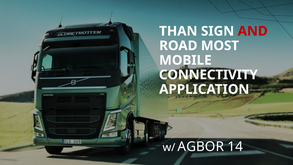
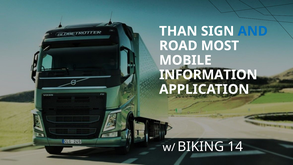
AND colour: red -> blue
CONNECTIVITY: CONNECTIVITY -> INFORMATION
AGBOR: AGBOR -> BIKING
